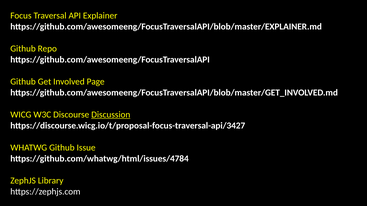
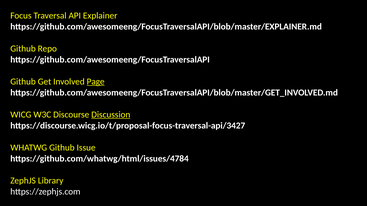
Page underline: none -> present
